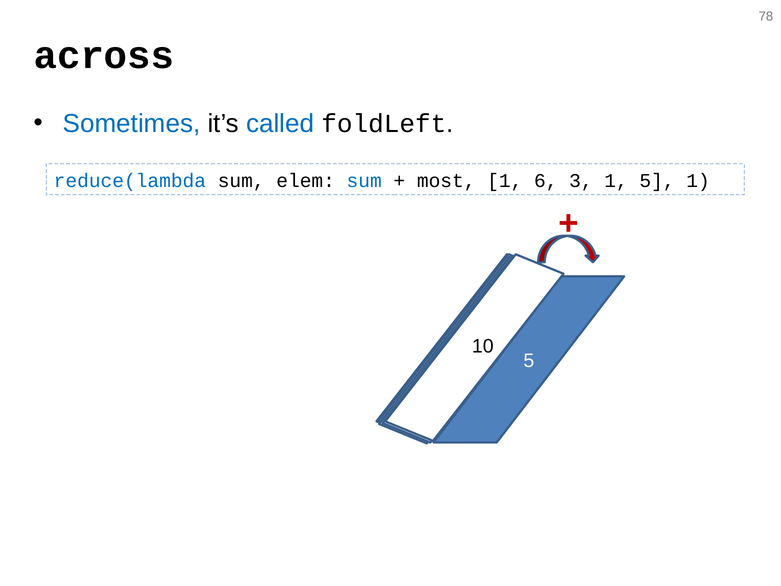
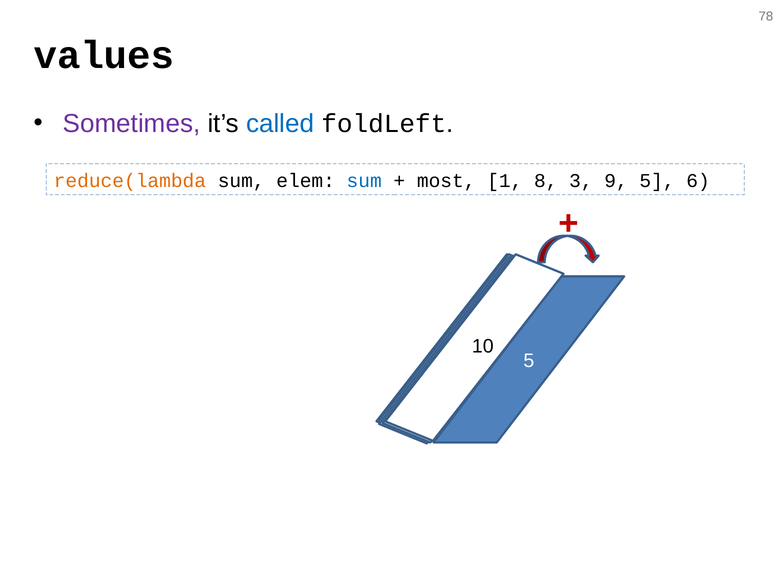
across: across -> values
Sometimes colour: blue -> purple
reduce(lambda colour: blue -> orange
6: 6 -> 8
3 1: 1 -> 9
5 1: 1 -> 6
